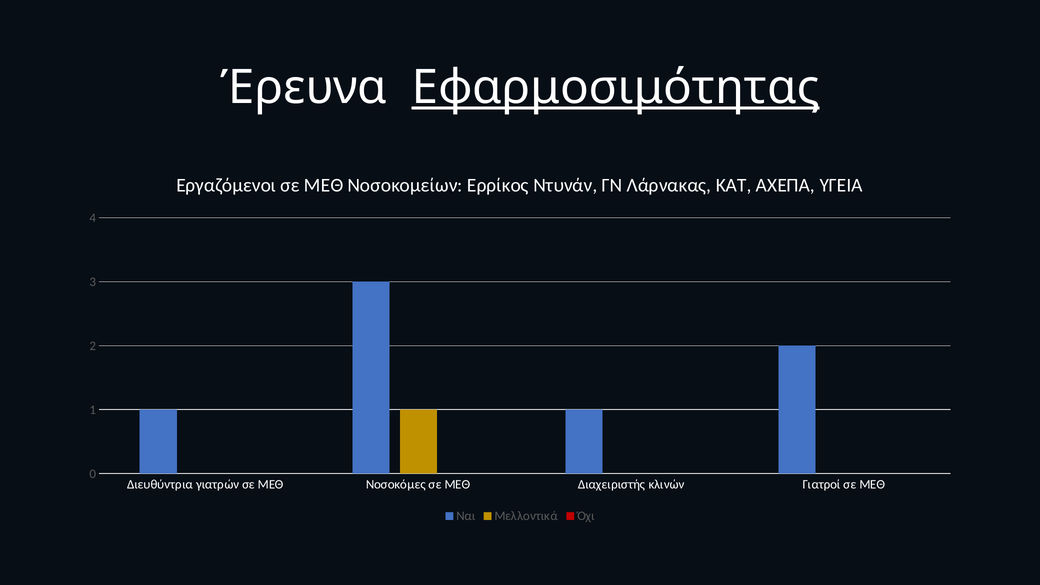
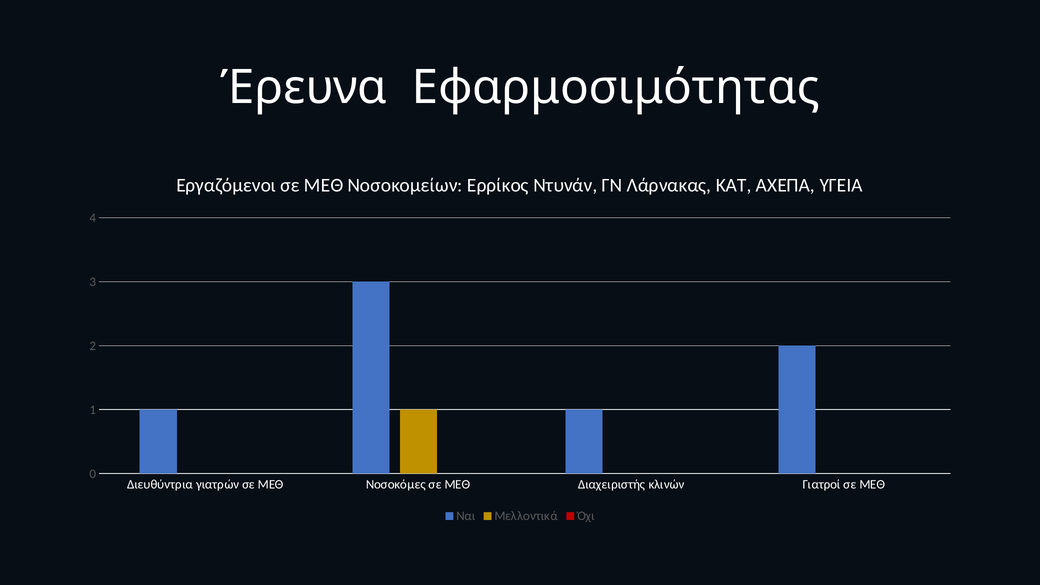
Εφαρμοσιμότητας underline: present -> none
